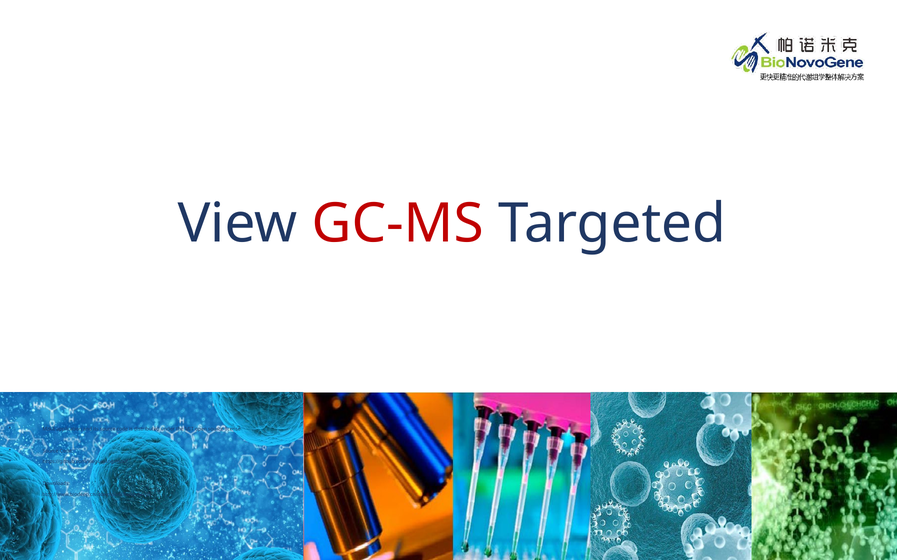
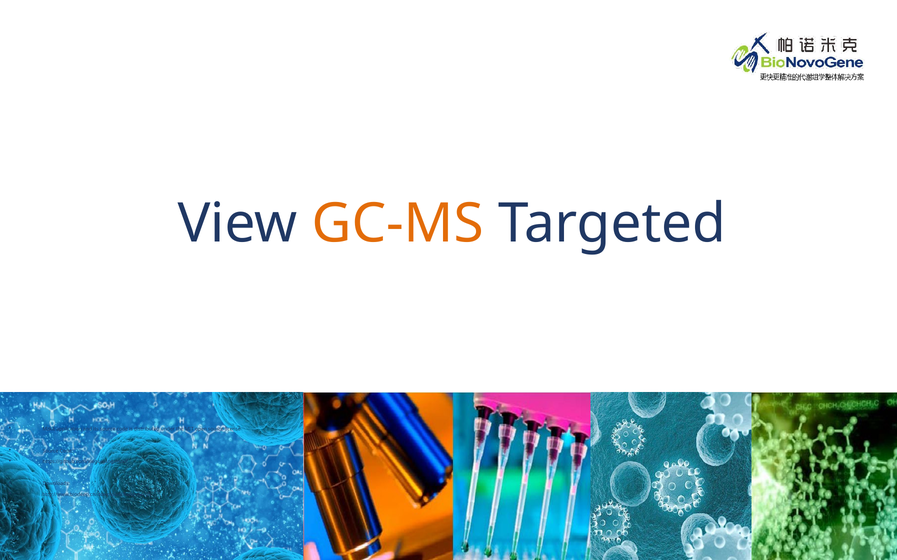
GC-MS colour: red -> orange
